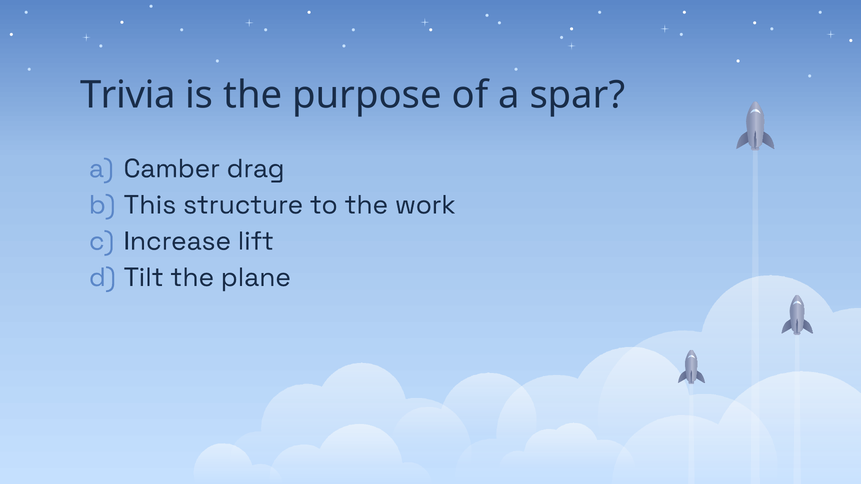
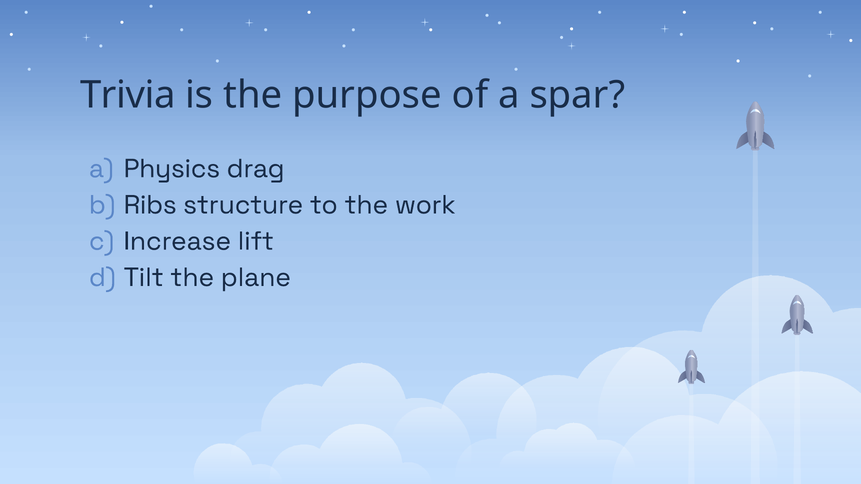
Camber: Camber -> Physics
This: This -> Ribs
